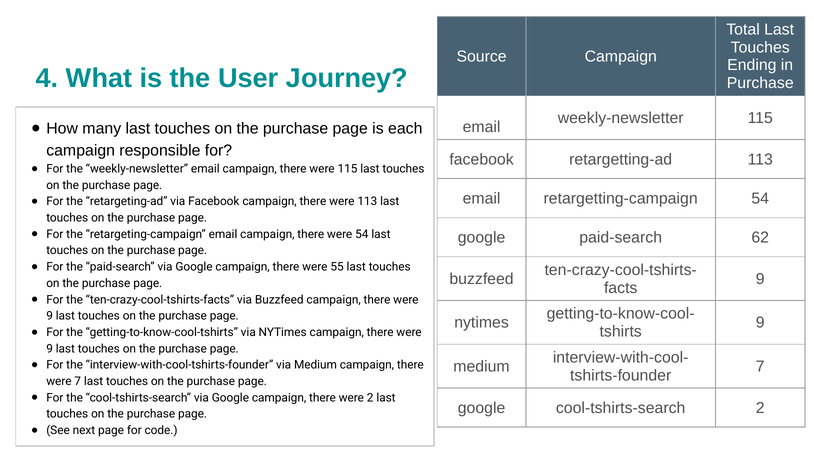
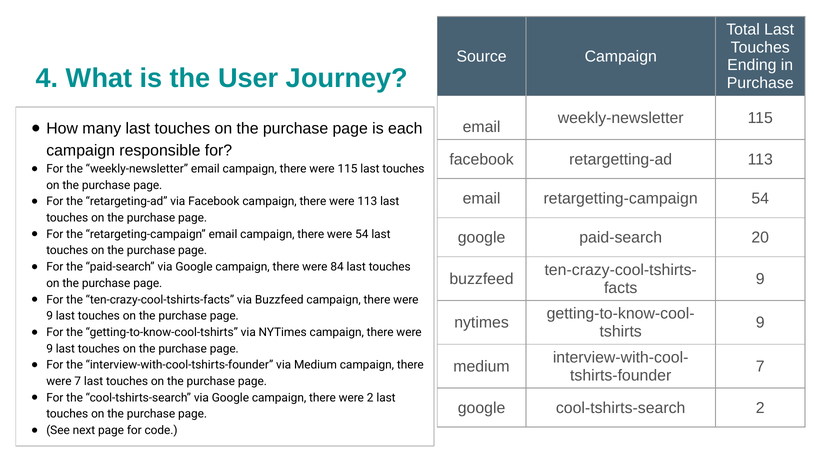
62: 62 -> 20
55: 55 -> 84
